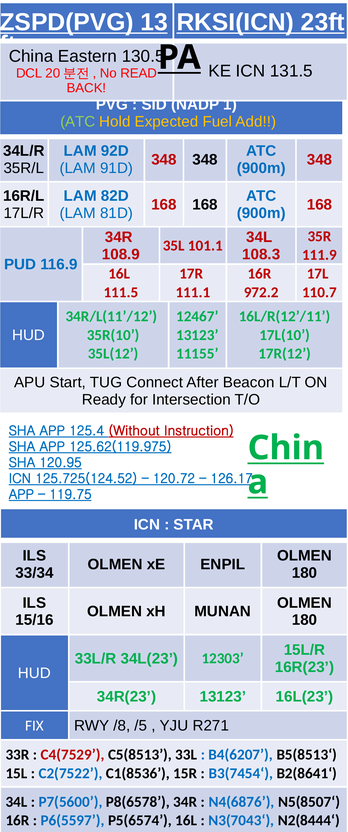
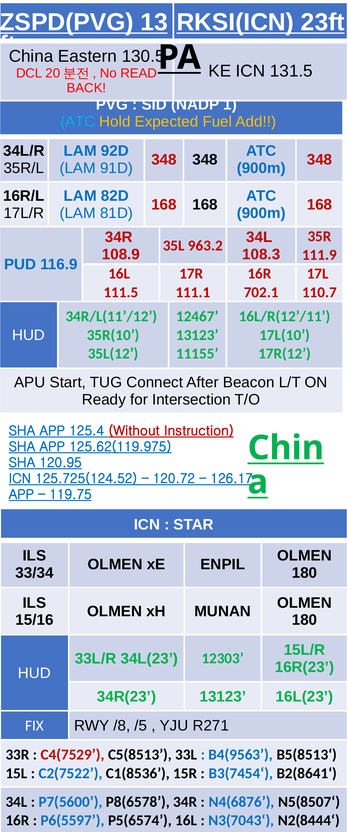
ATC at (78, 122) colour: light green -> light blue
101.1: 101.1 -> 963.2
972.2: 972.2 -> 702.1
B4(6207: B4(6207 -> B4(9563
